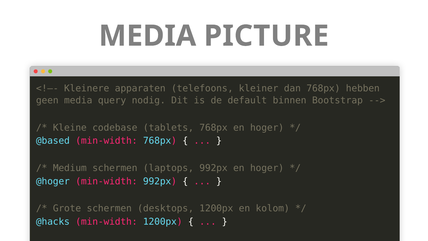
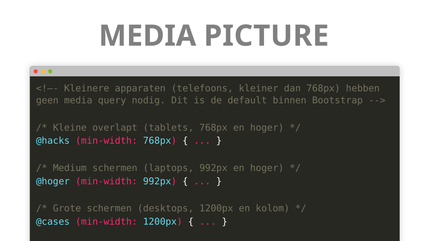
codebase: codebase -> overlapt
@based: @based -> @hacks
@hacks: @hacks -> @cases
